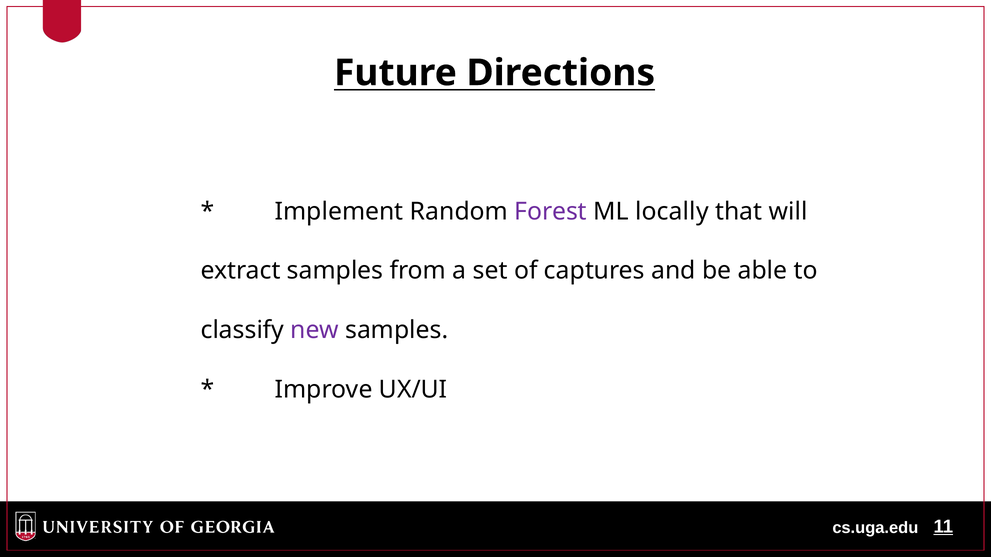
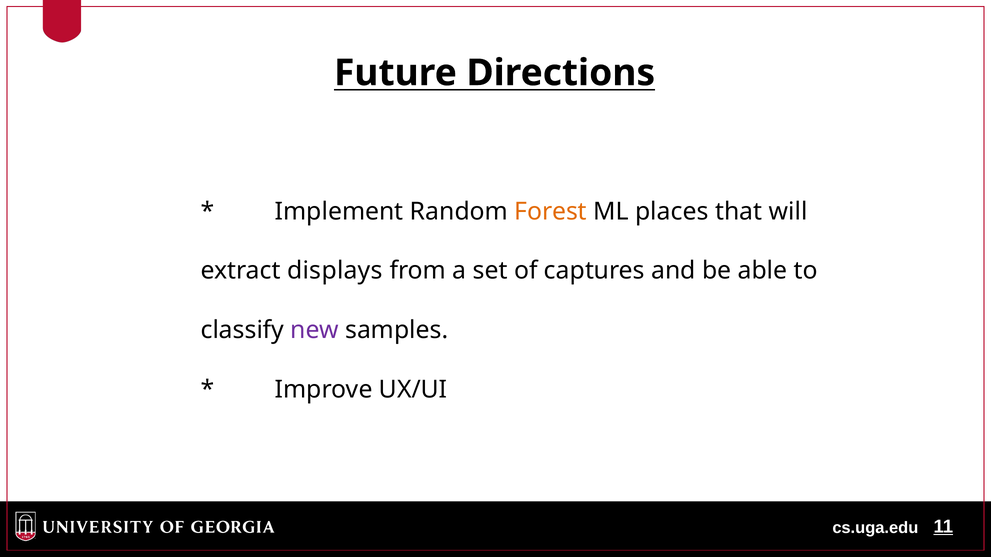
Forest colour: purple -> orange
locally: locally -> places
extract samples: samples -> displays
